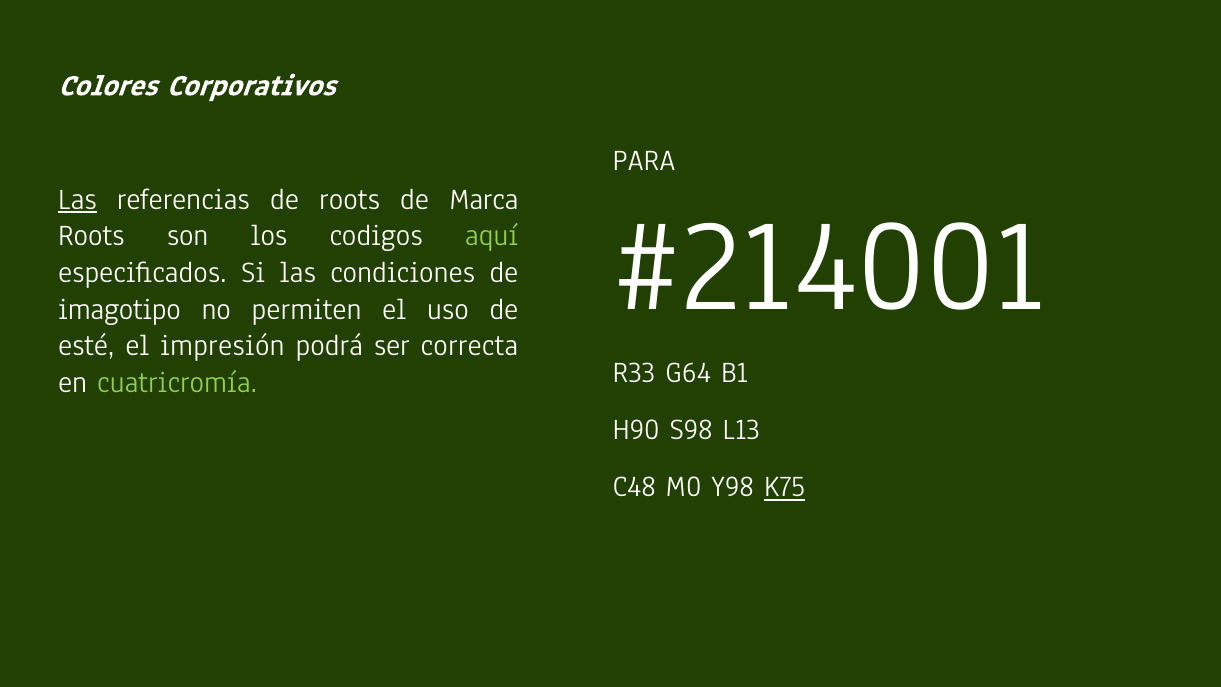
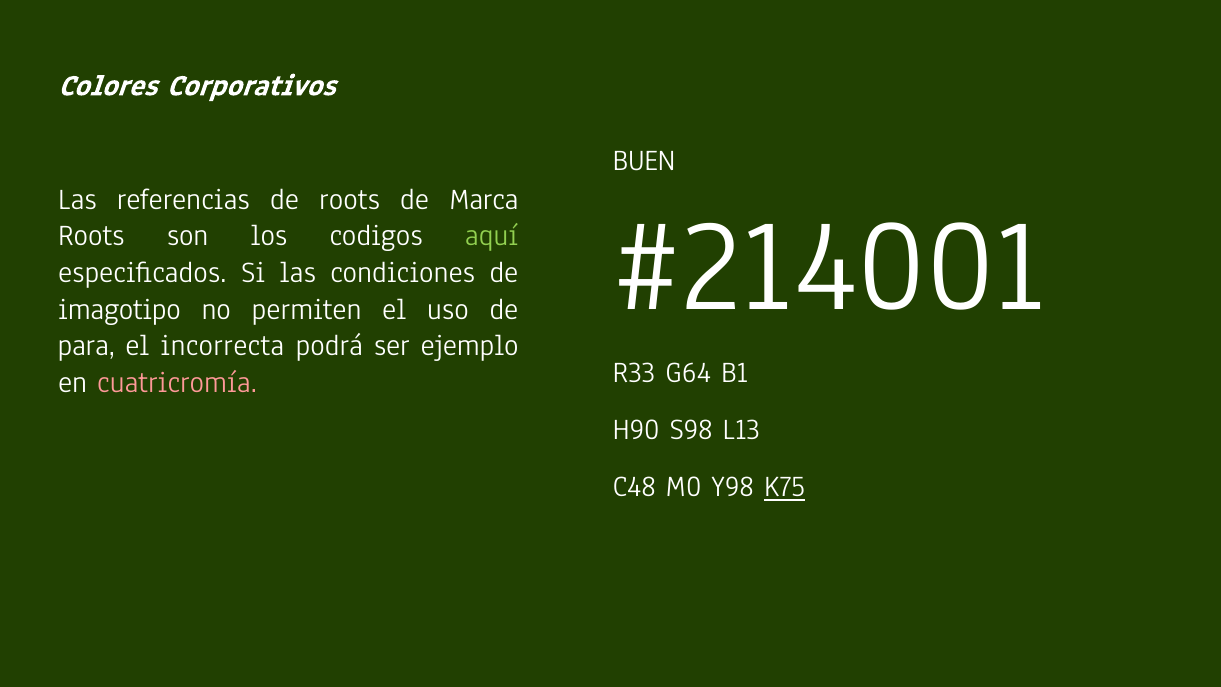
PARA: PARA -> BUEN
Las at (77, 199) underline: present -> none
esté: esté -> para
impresión: impresión -> incorrecta
correcta: correcta -> ejemplo
cuatricromía colour: light green -> pink
